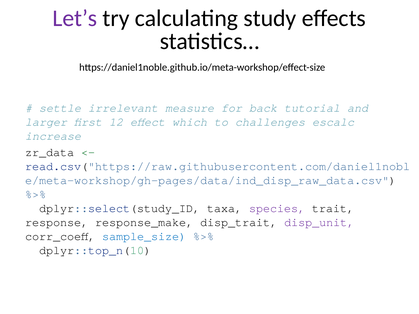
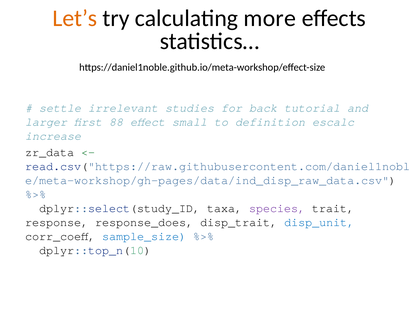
Let’s colour: purple -> orange
study: study -> more
measure: measure -> studies
12: 12 -> 88
which: which -> small
challenges: challenges -> definition
response_make: response_make -> response_does
disp_unit colour: purple -> blue
